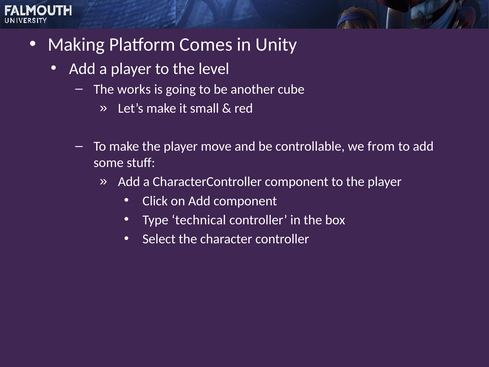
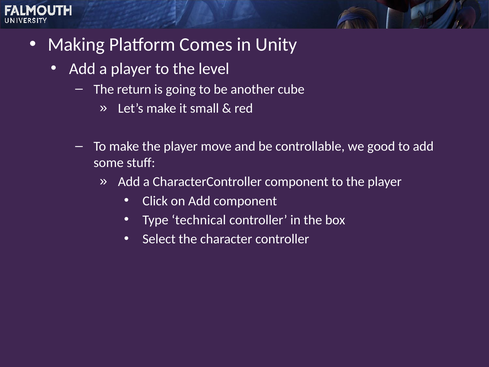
works: works -> return
from: from -> good
